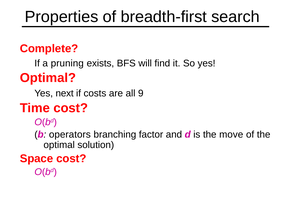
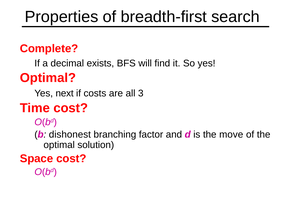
pruning: pruning -> decimal
9: 9 -> 3
operators: operators -> dishonest
